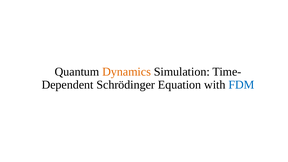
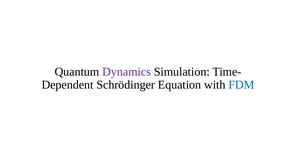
Dynamics colour: orange -> purple
